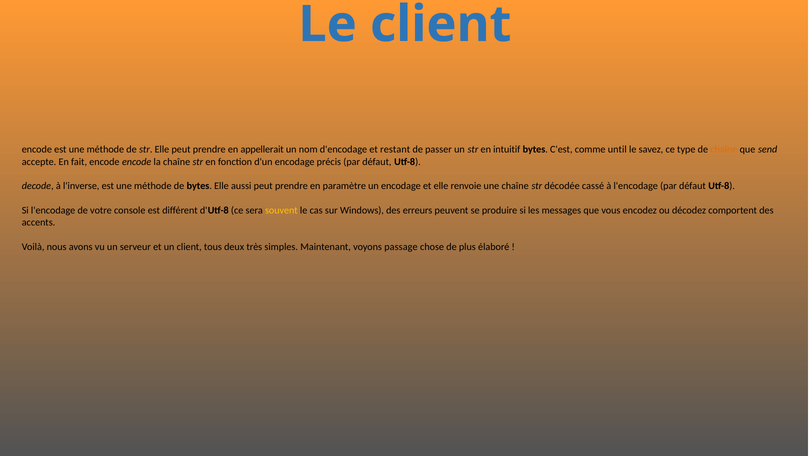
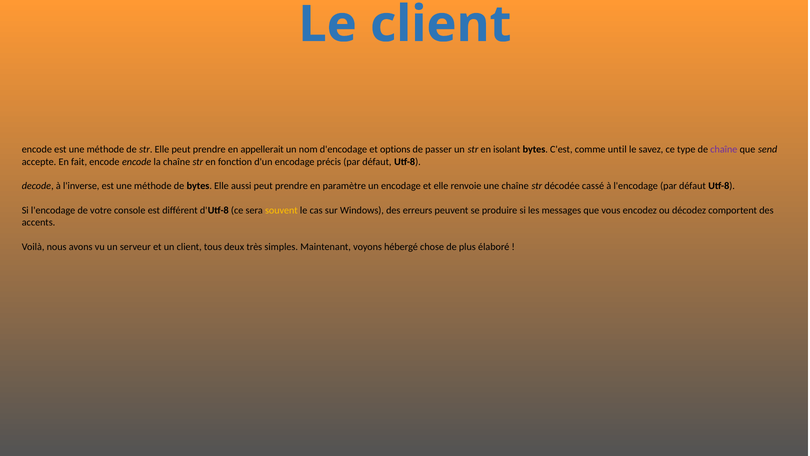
restant: restant -> options
intuitif: intuitif -> isolant
chaîne at (724, 149) colour: orange -> purple
passage: passage -> hébergé
